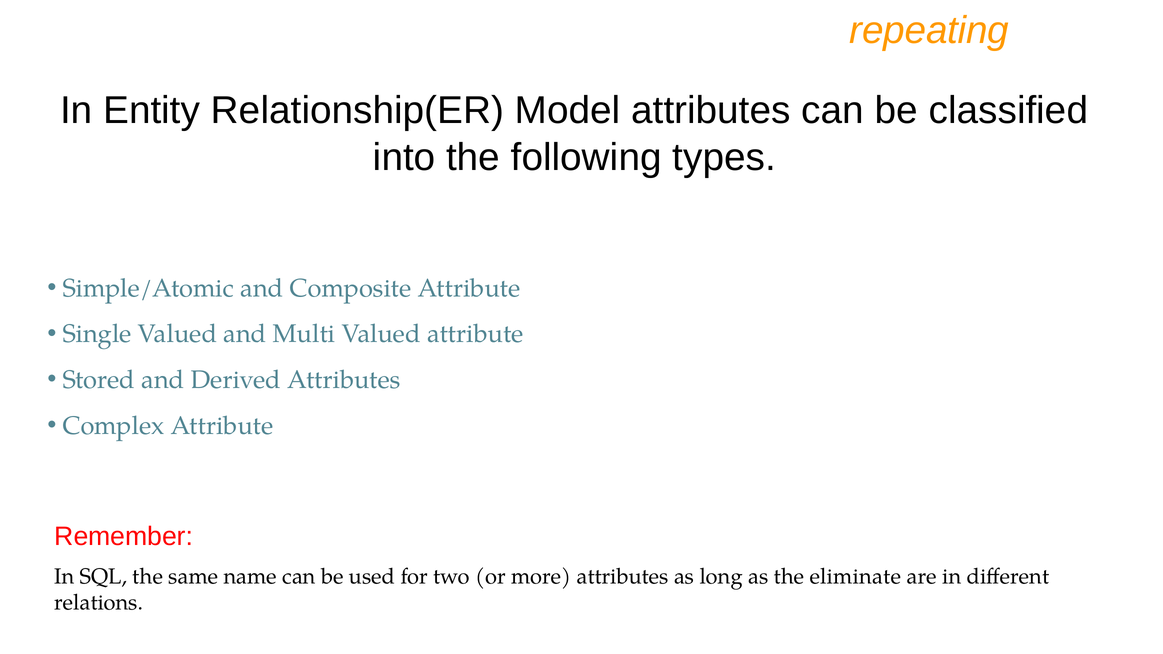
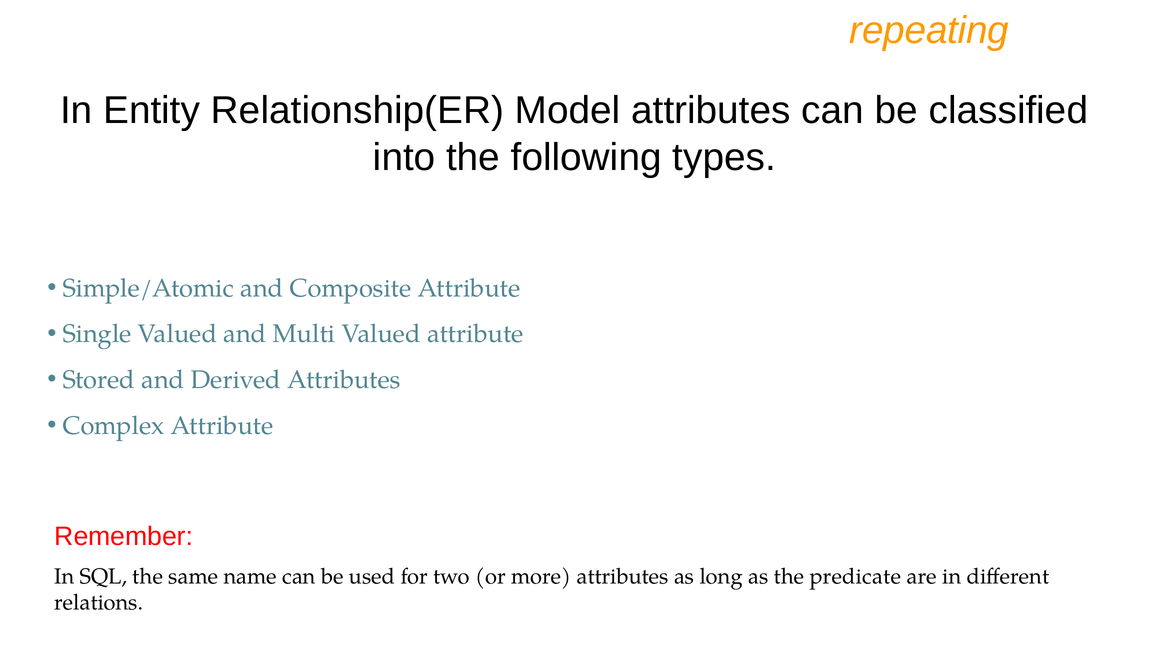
eliminate: eliminate -> predicate
